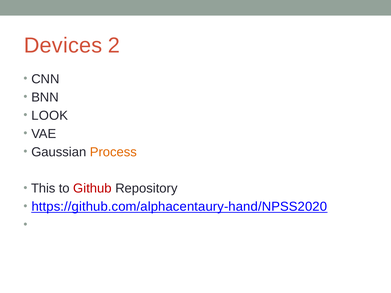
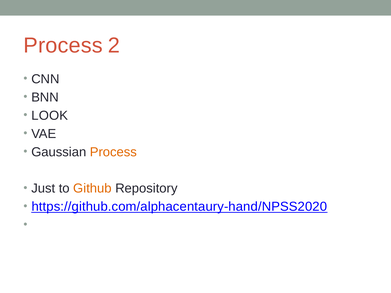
Devices at (63, 46): Devices -> Process
This: This -> Just
Github colour: red -> orange
